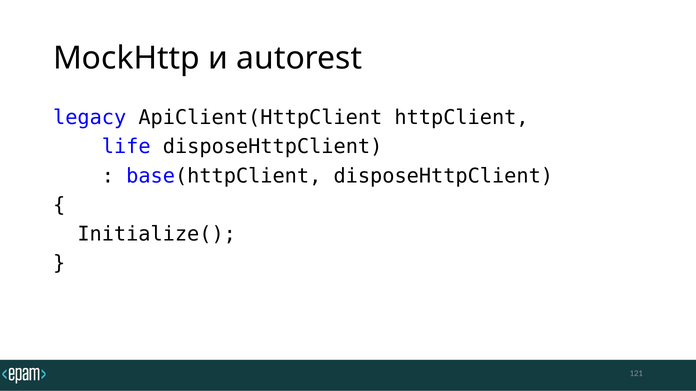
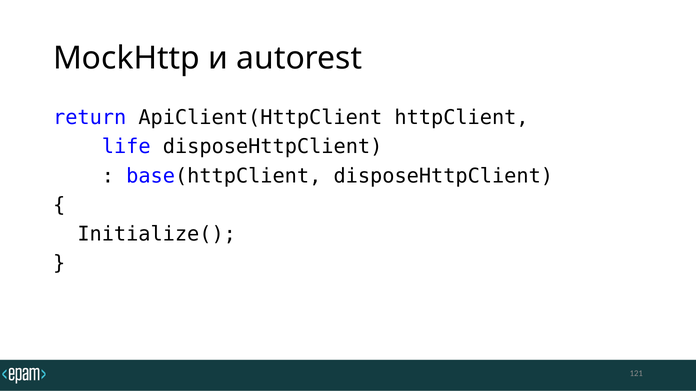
legacy: legacy -> return
